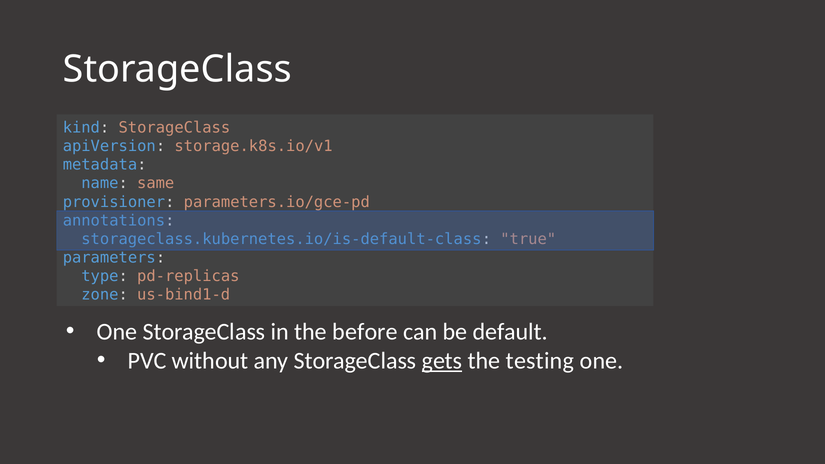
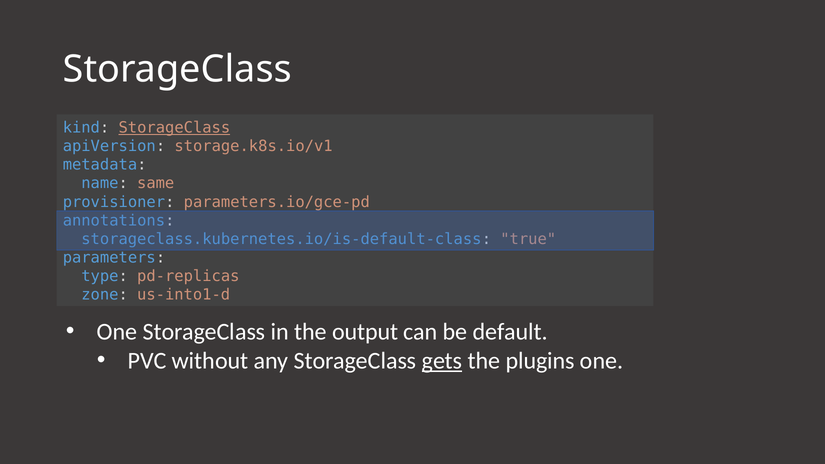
StorageClass at (174, 128) underline: none -> present
us-bind1-d: us-bind1-d -> us-into1-d
before: before -> output
testing: testing -> plugins
